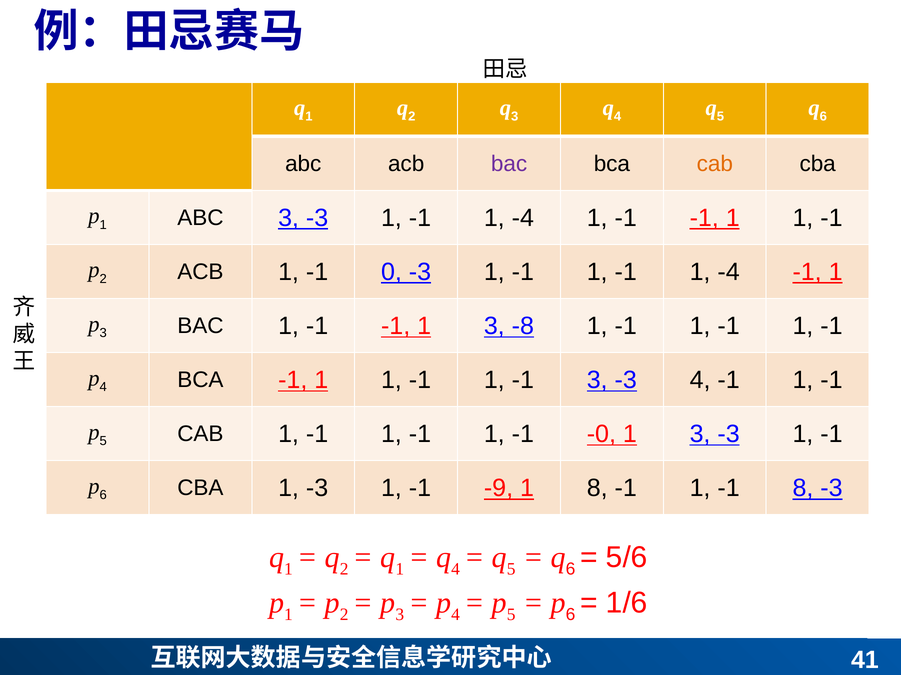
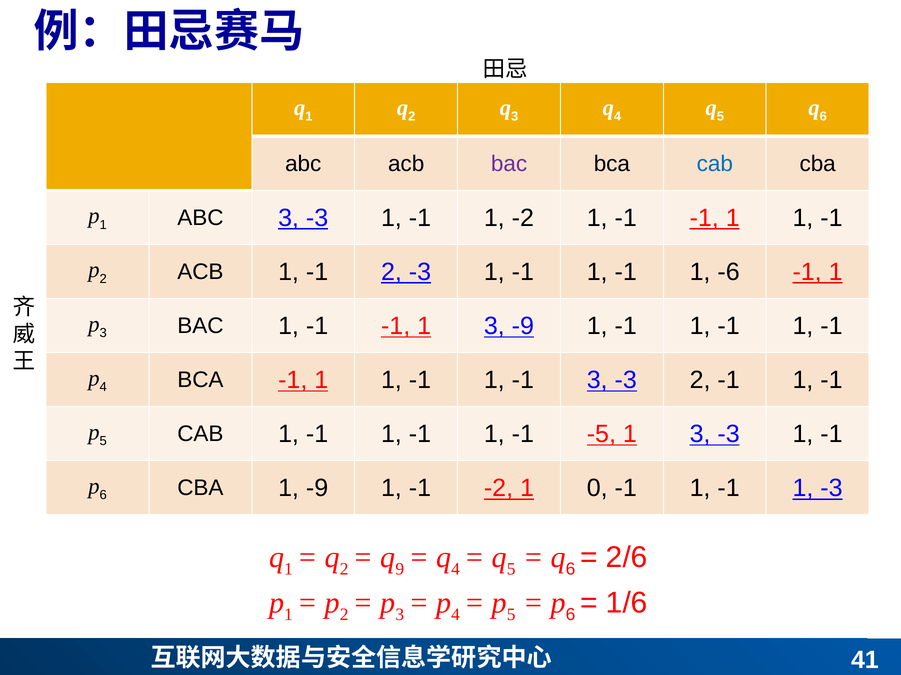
cab at (715, 164) colour: orange -> blue
-4 at (523, 218): -4 -> -2
-1 0: 0 -> 2
-4 at (729, 272): -4 -> -6
3 -8: -8 -> -9
-3 4: 4 -> 2
-0: -0 -> -5
1 -3: -3 -> -9
-1 -9: -9 -> -2
1 8: 8 -> 0
8 at (803, 489): 8 -> 1
1 at (400, 570): 1 -> 9
5/6: 5/6 -> 2/6
